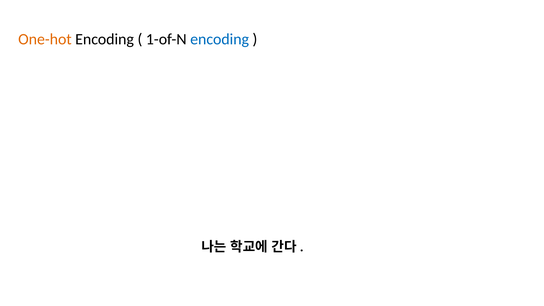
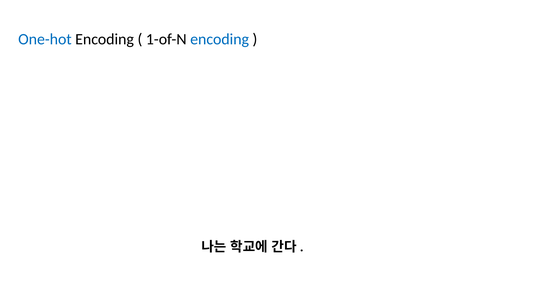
One-hot colour: orange -> blue
